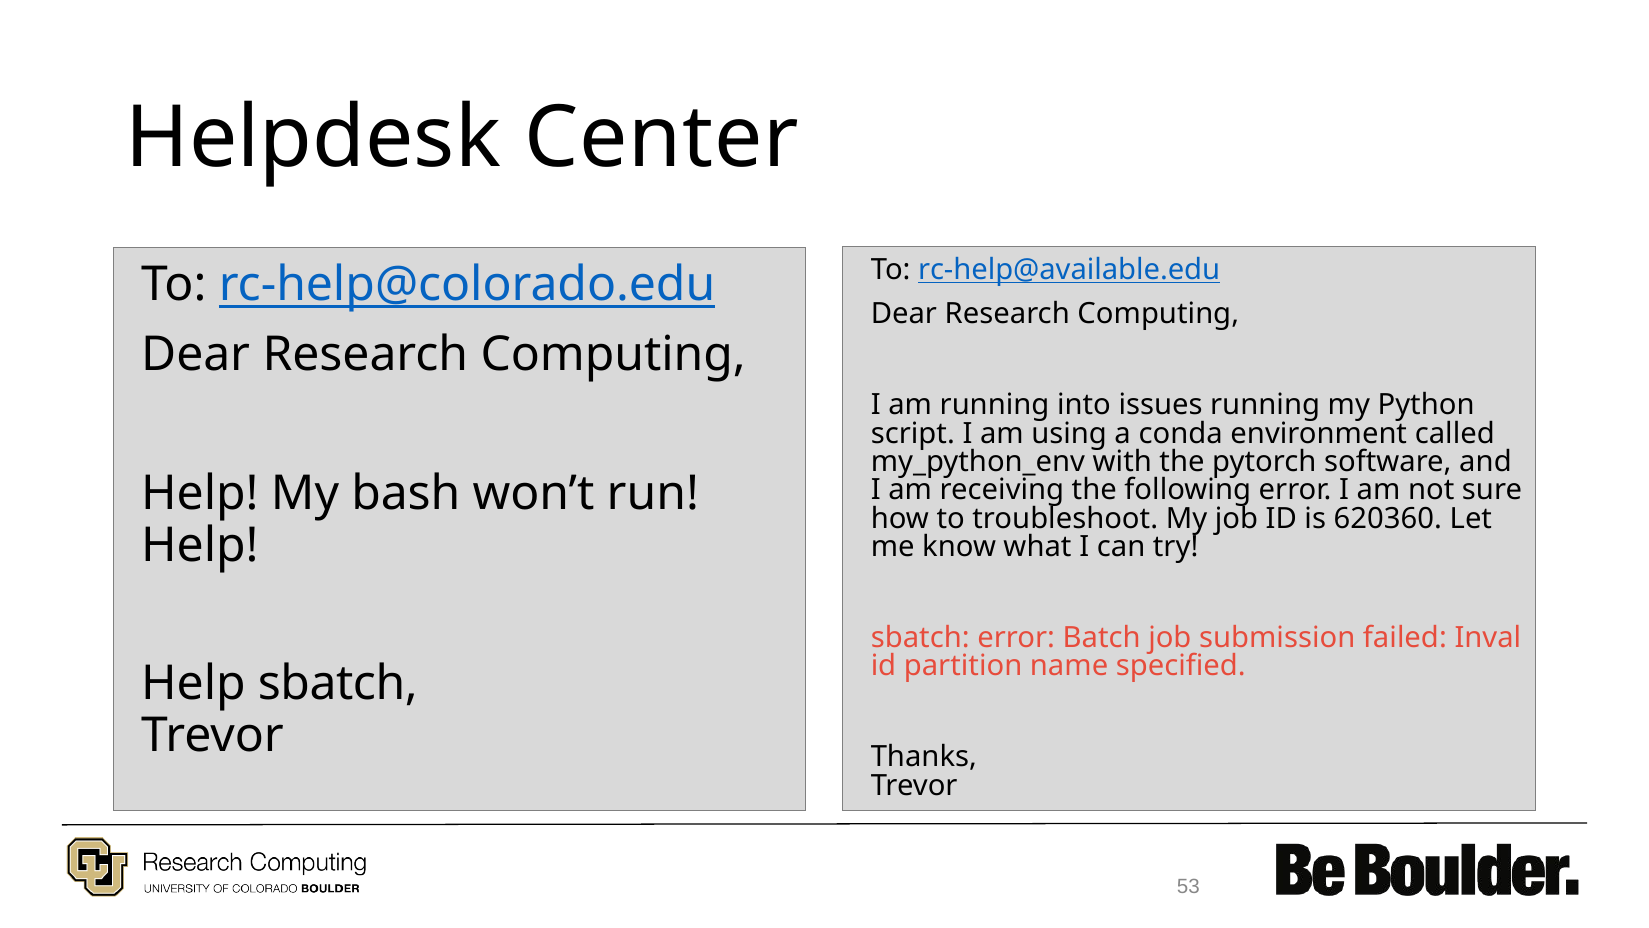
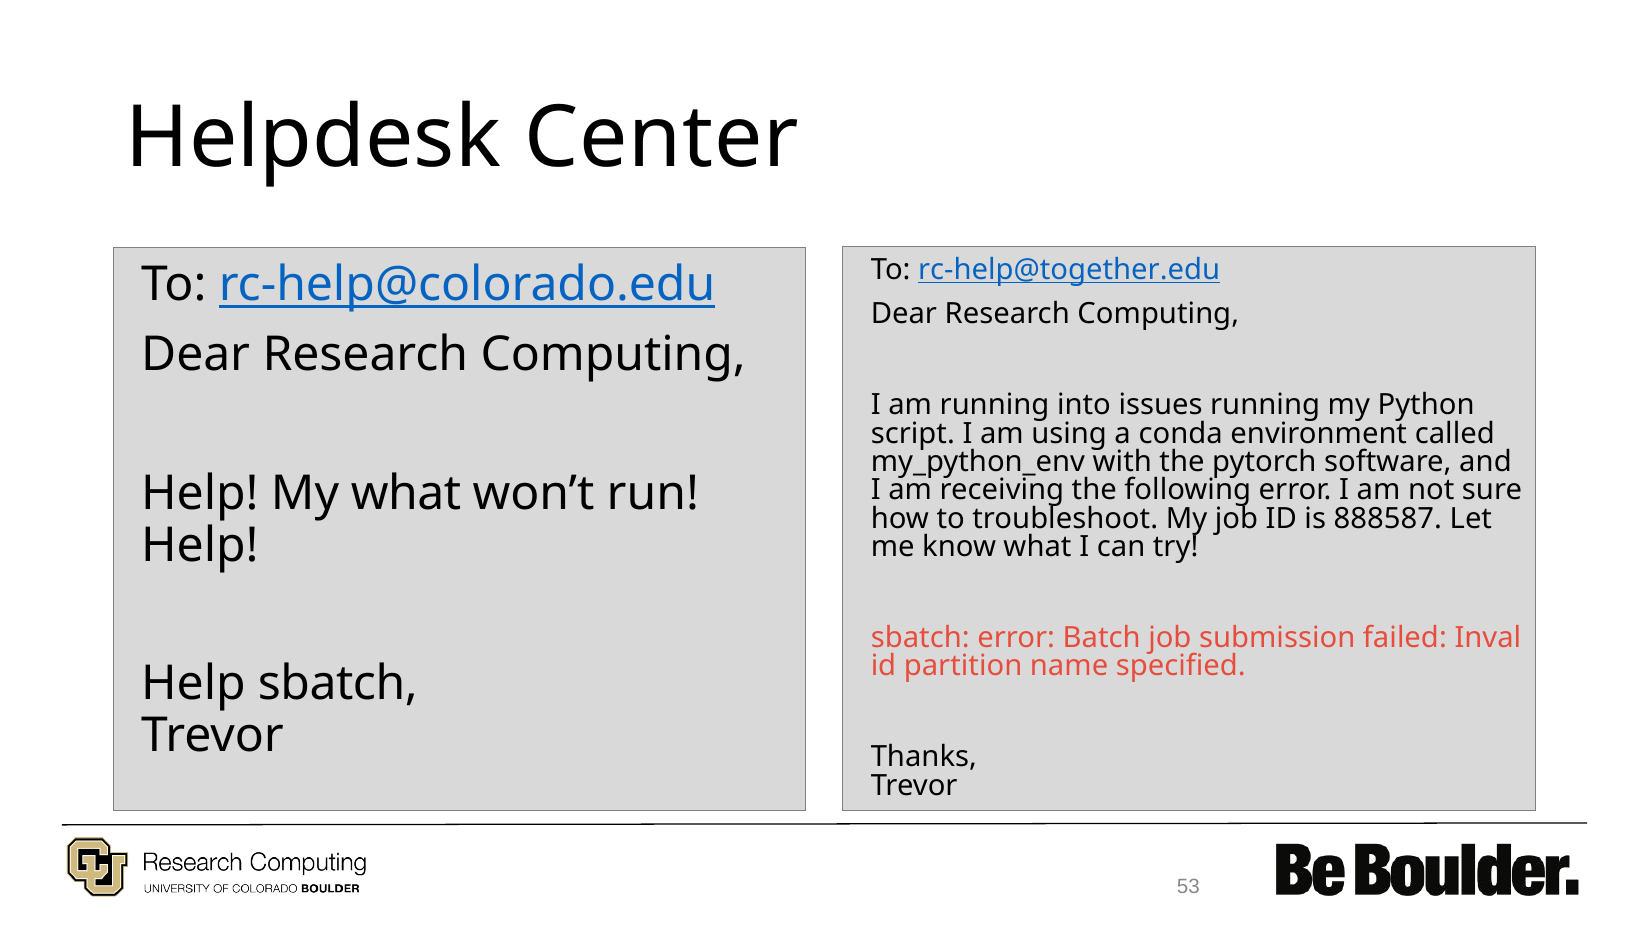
rc-help@available.edu: rc-help@available.edu -> rc-help@together.edu
My bash: bash -> what
620360: 620360 -> 888587
